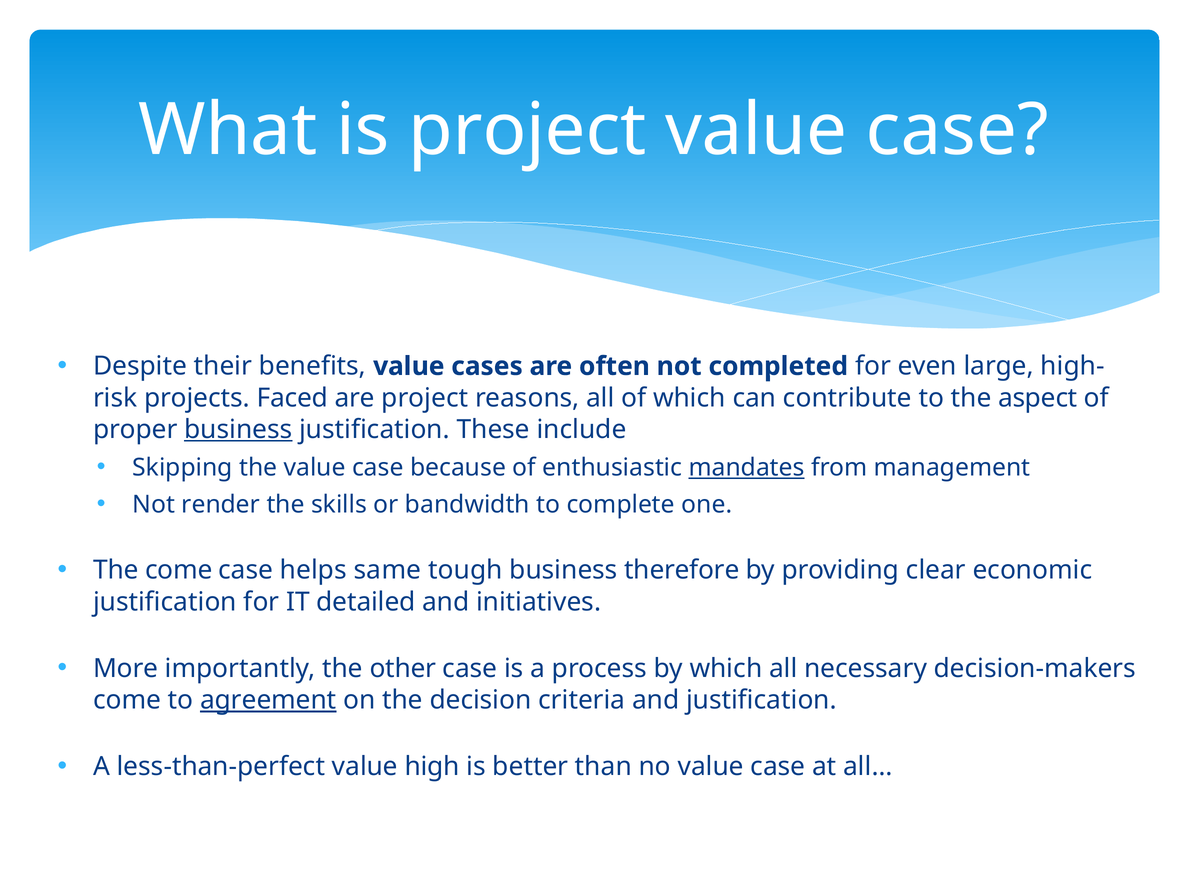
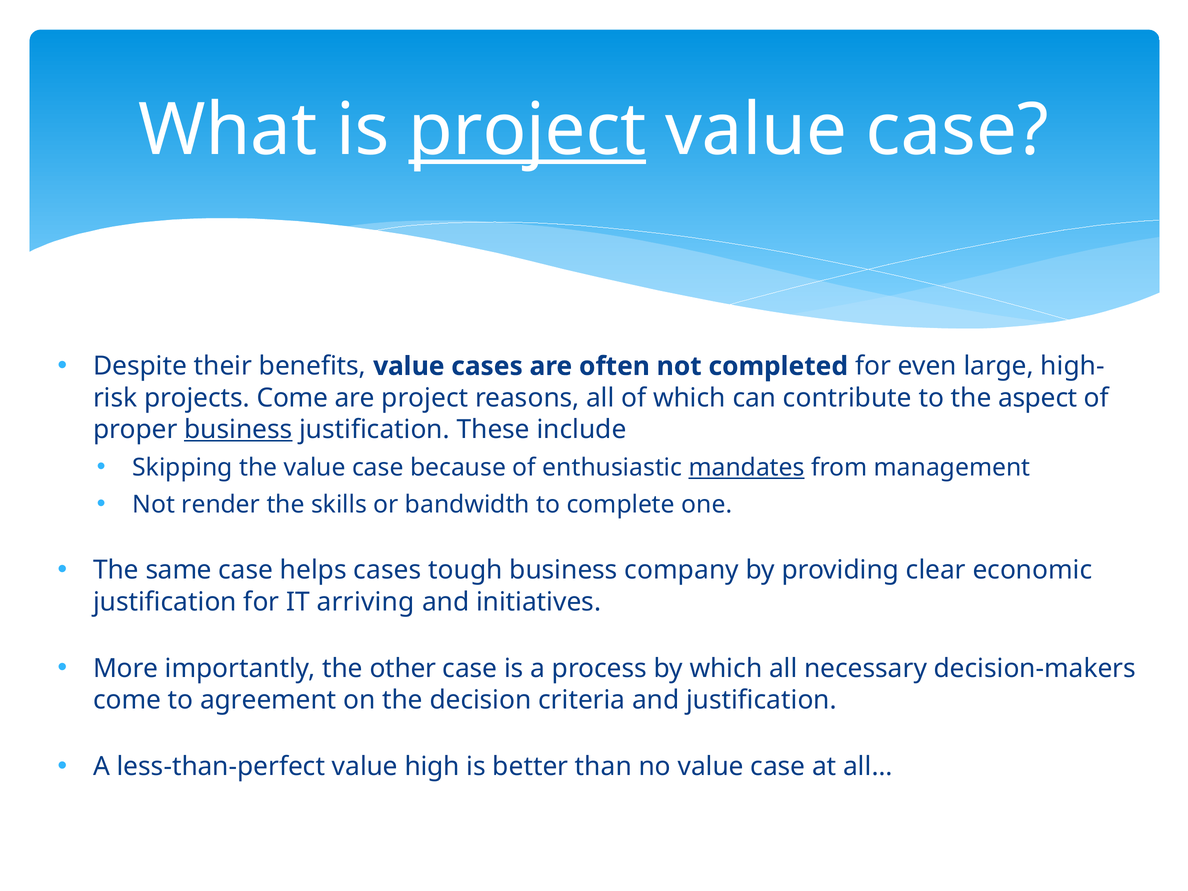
project at (527, 130) underline: none -> present
projects Faced: Faced -> Come
The come: come -> same
helps same: same -> cases
therefore: therefore -> company
detailed: detailed -> arriving
agreement underline: present -> none
